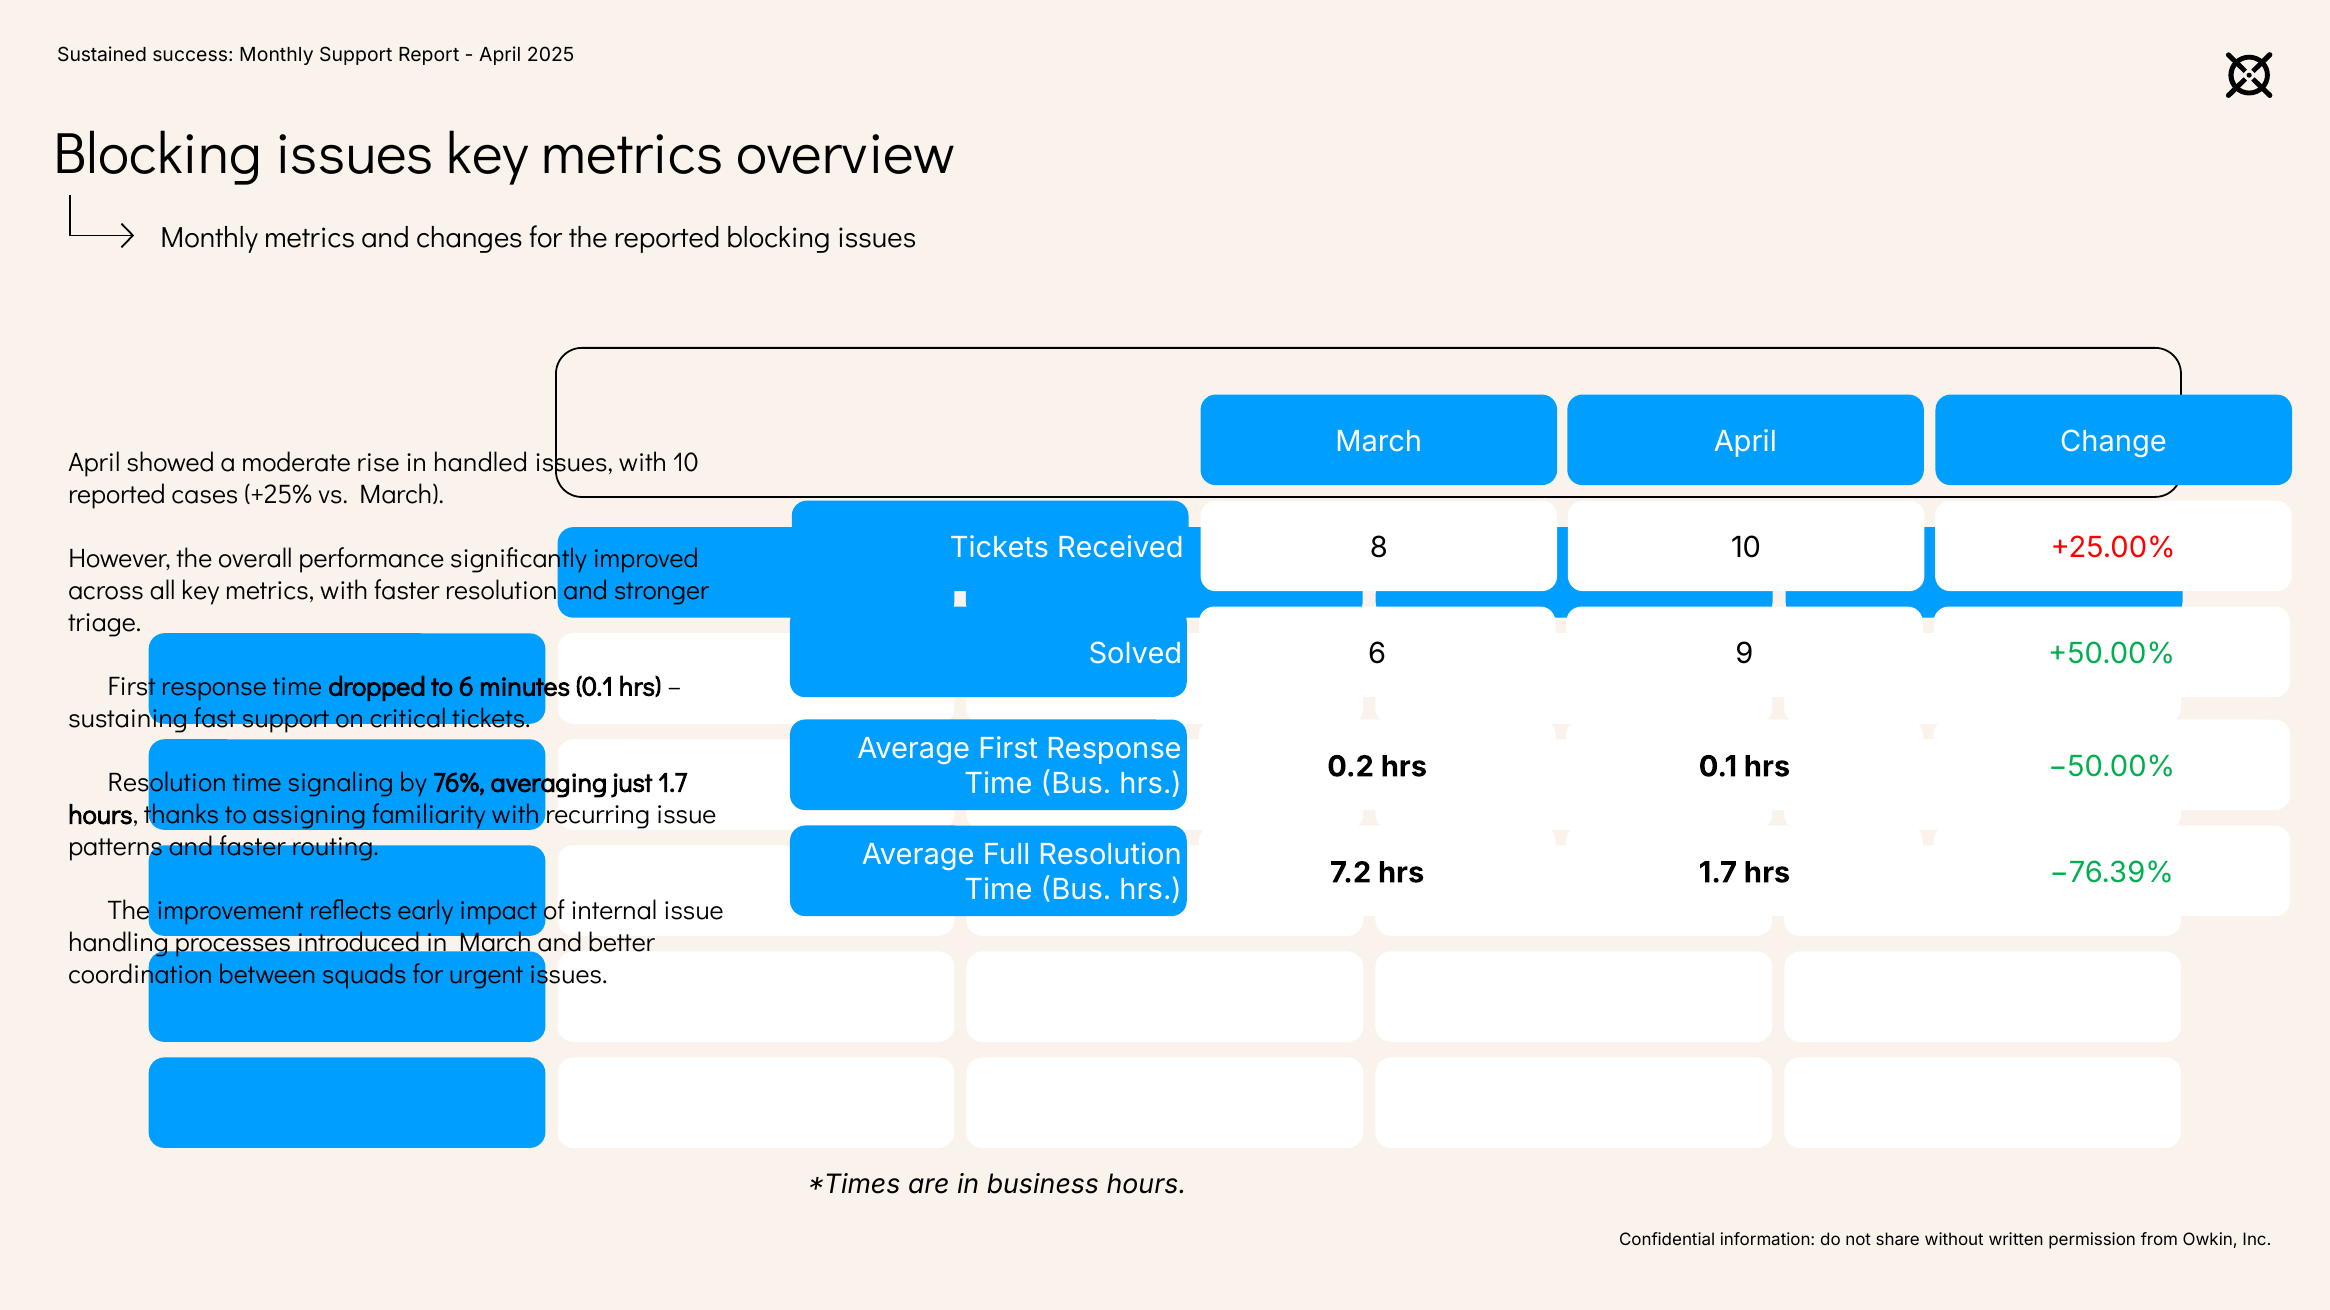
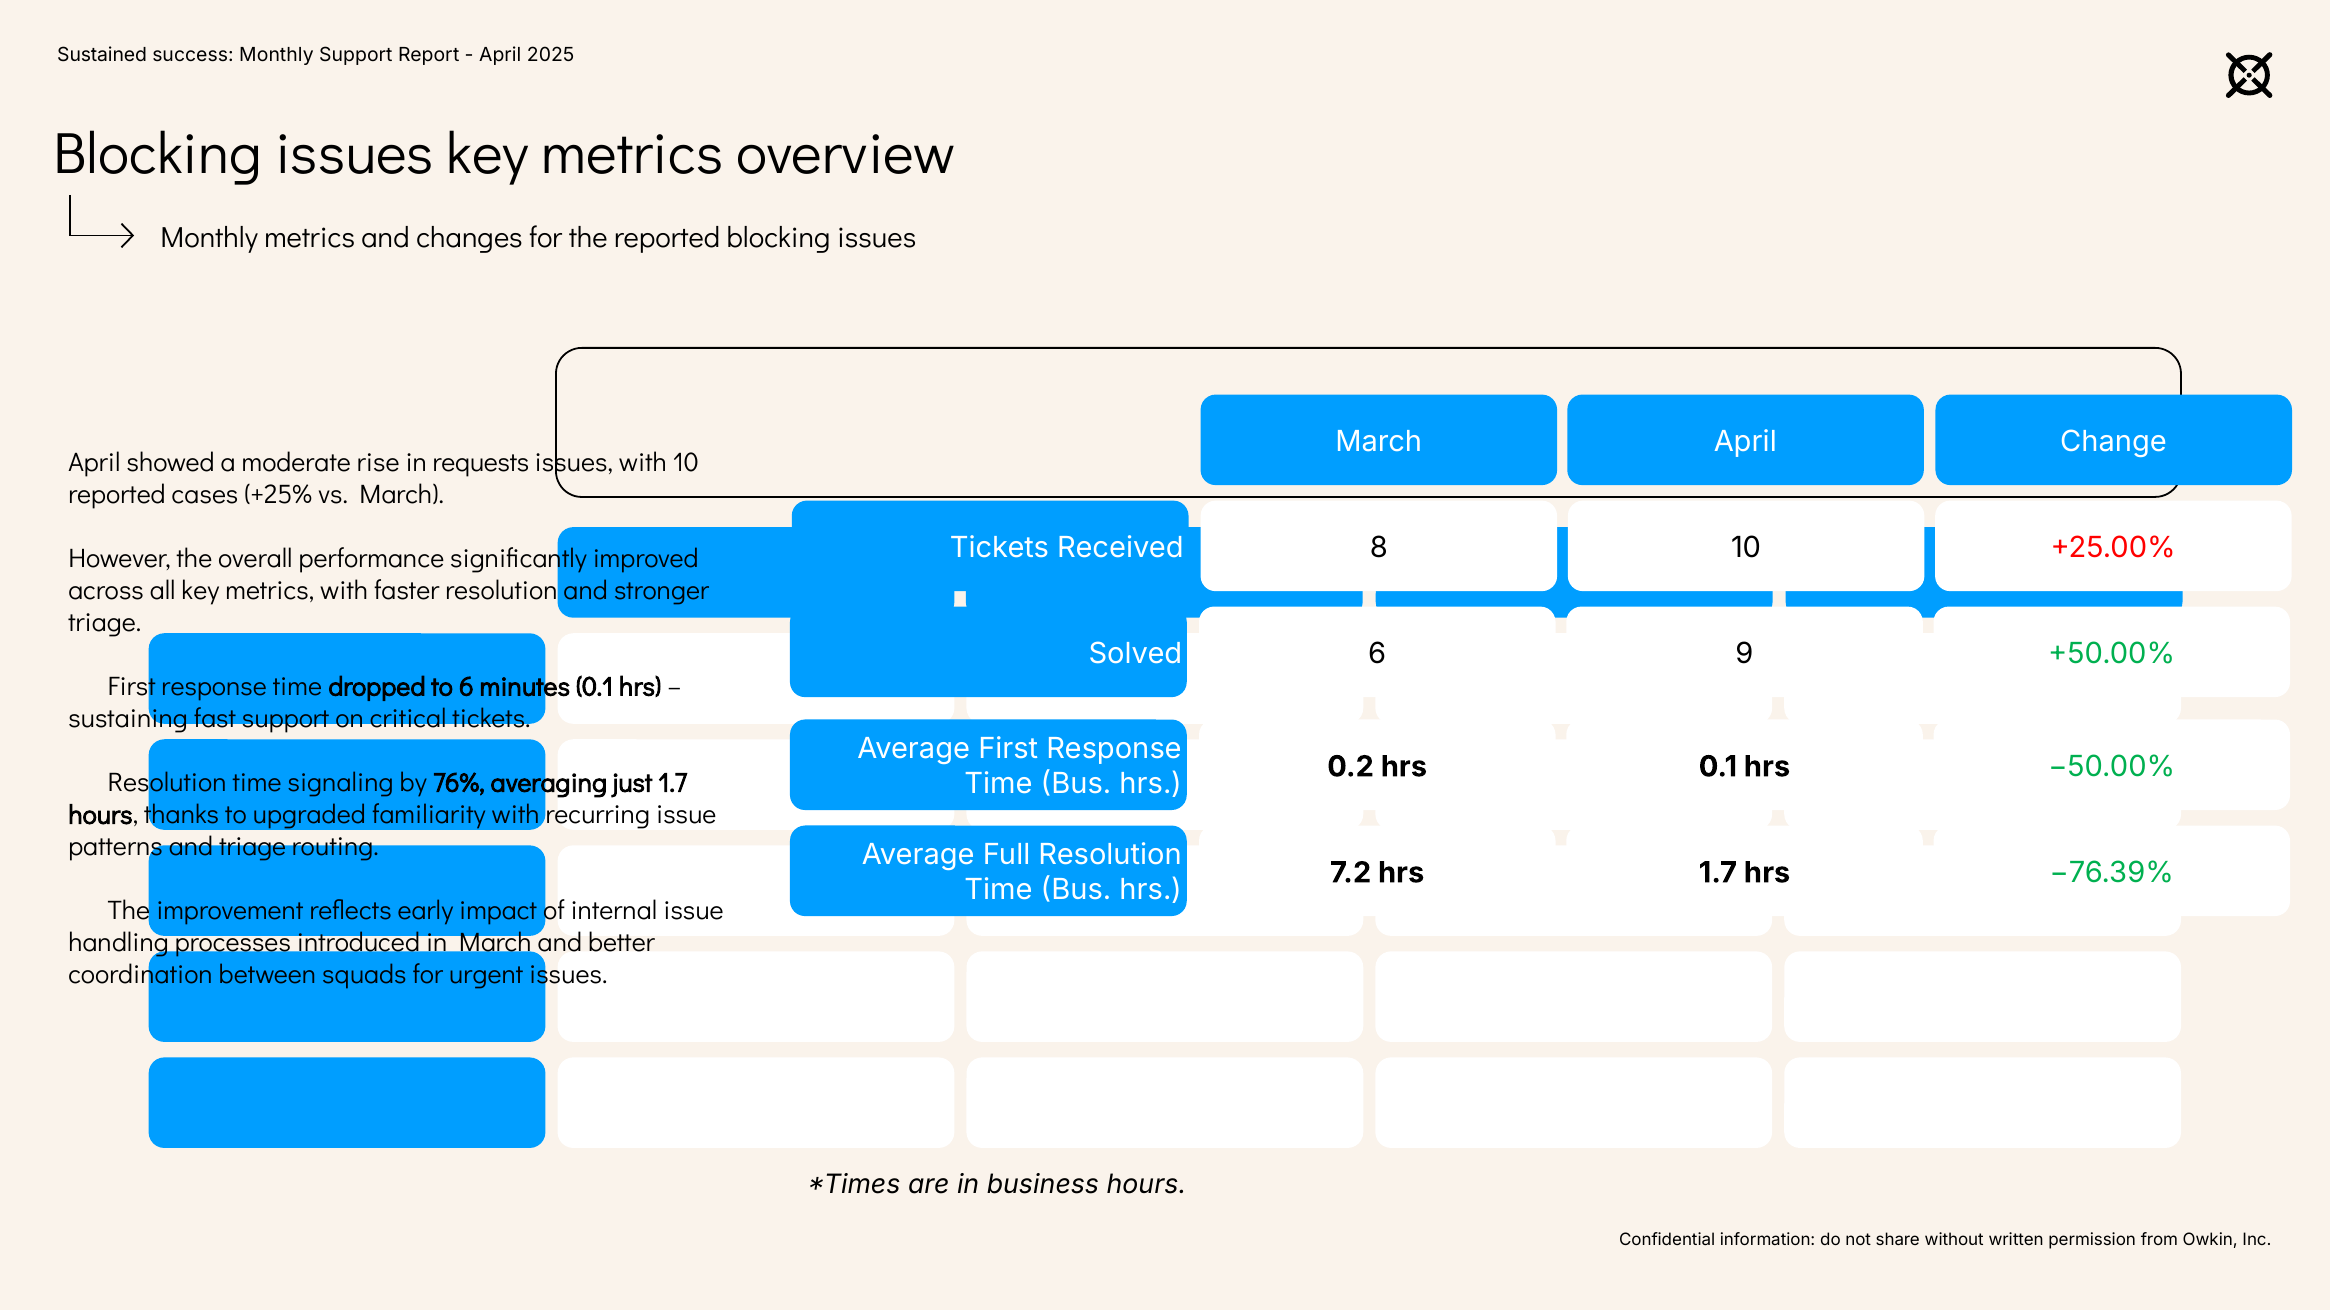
handled: handled -> requests
assigning: assigning -> upgraded
and faster: faster -> triage
